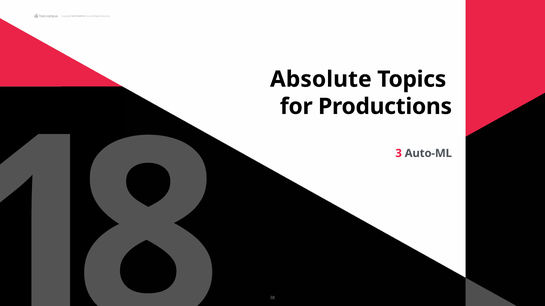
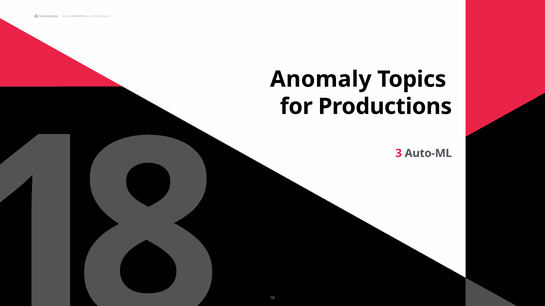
Absolute: Absolute -> Anomaly
